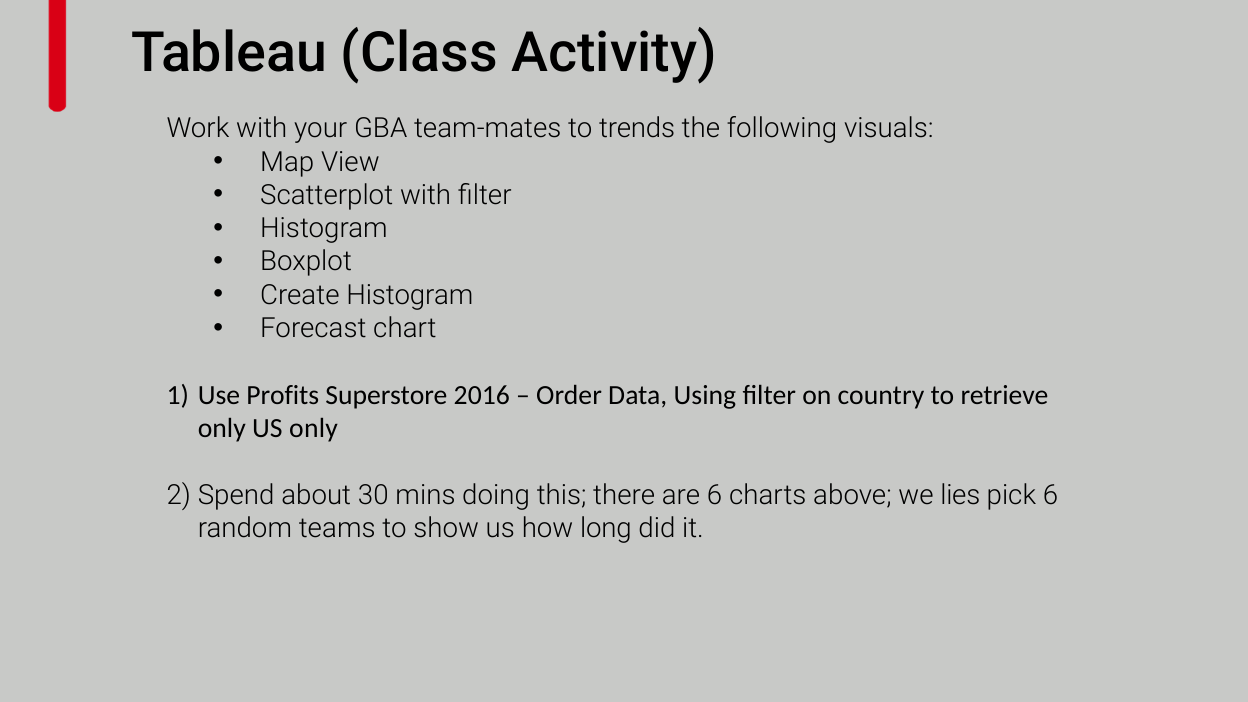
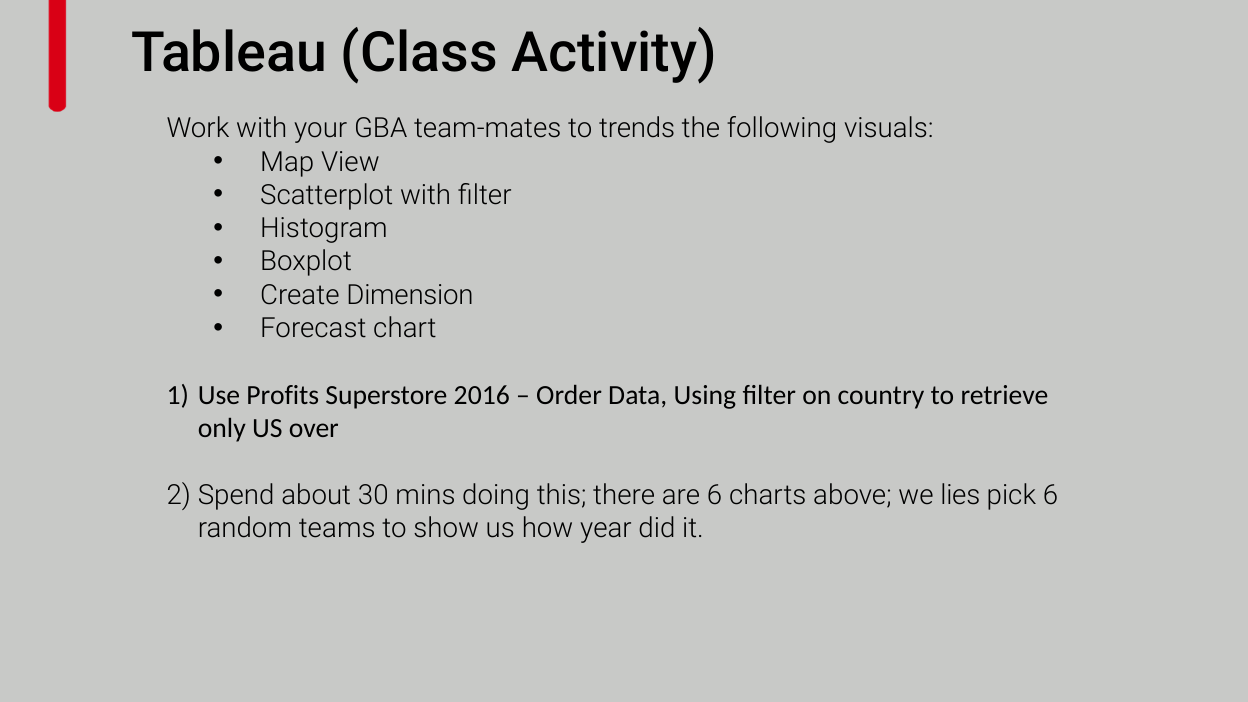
Create Histogram: Histogram -> Dimension
US only: only -> over
long: long -> year
